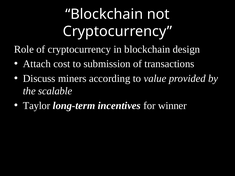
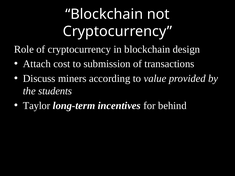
scalable: scalable -> students
winner: winner -> behind
